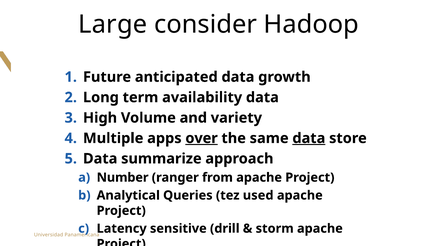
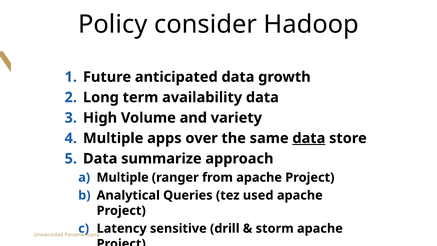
Large: Large -> Policy
over underline: present -> none
Number at (123, 177): Number -> Multiple
